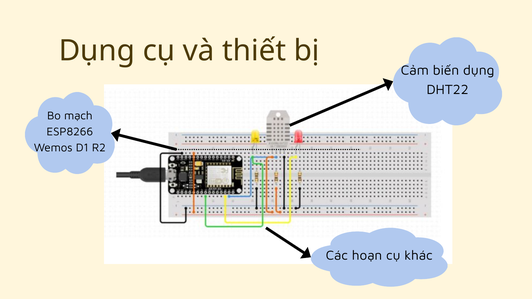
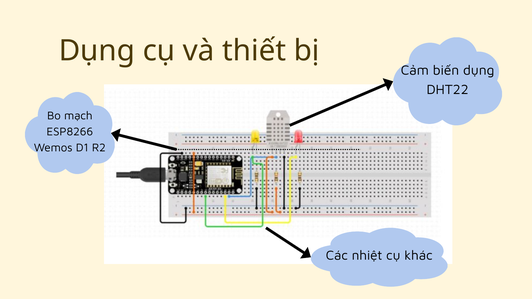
hoạn: hoạn -> nhiệt
